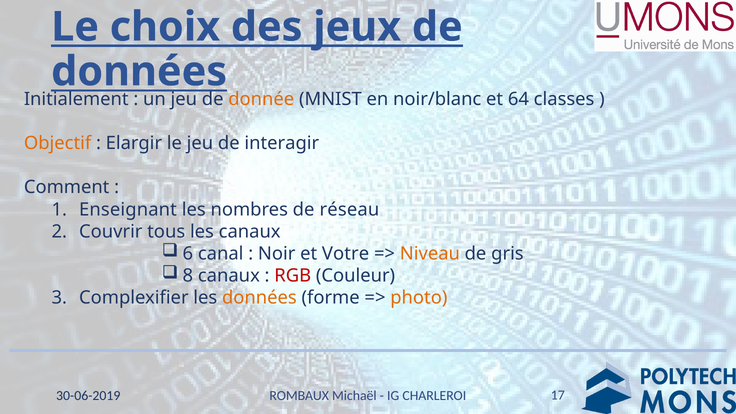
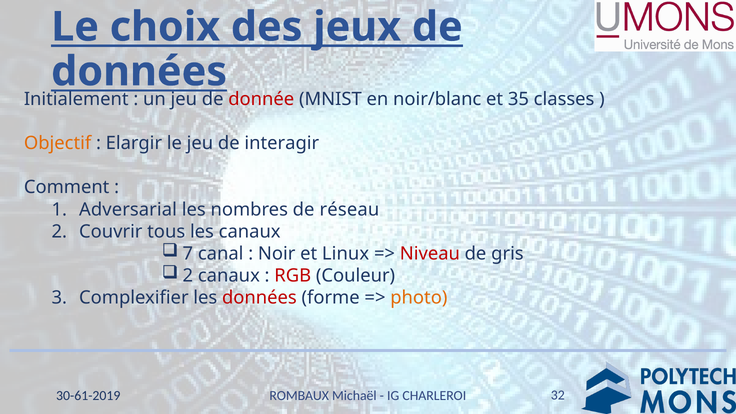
donnée colour: orange -> red
64: 64 -> 35
Enseignant: Enseignant -> Adversarial
6: 6 -> 7
Votre: Votre -> Linux
Niveau colour: orange -> red
8 at (188, 276): 8 -> 2
données at (259, 298) colour: orange -> red
17: 17 -> 32
30-06-2019: 30-06-2019 -> 30-61-2019
